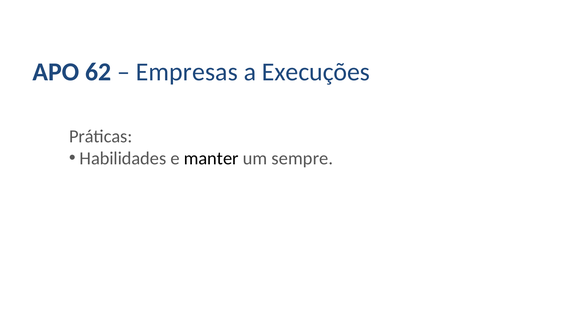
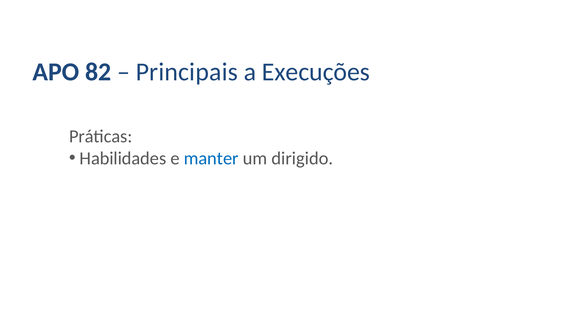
62: 62 -> 82
Empresas: Empresas -> Principais
manter colour: black -> blue
sempre: sempre -> dirigido
